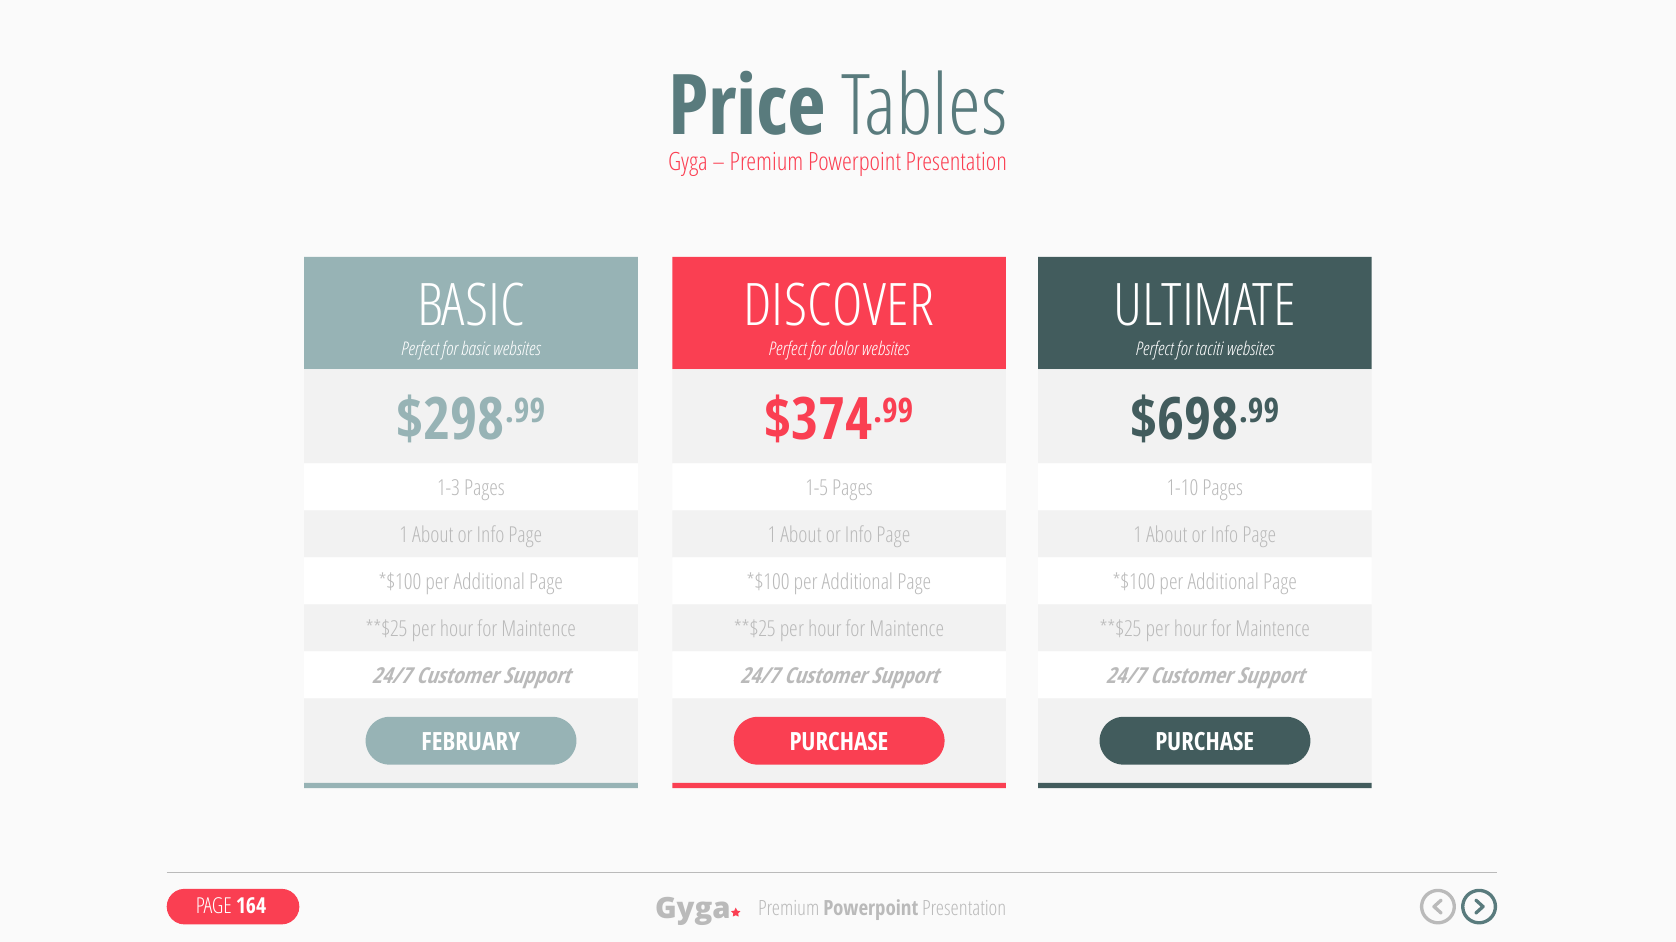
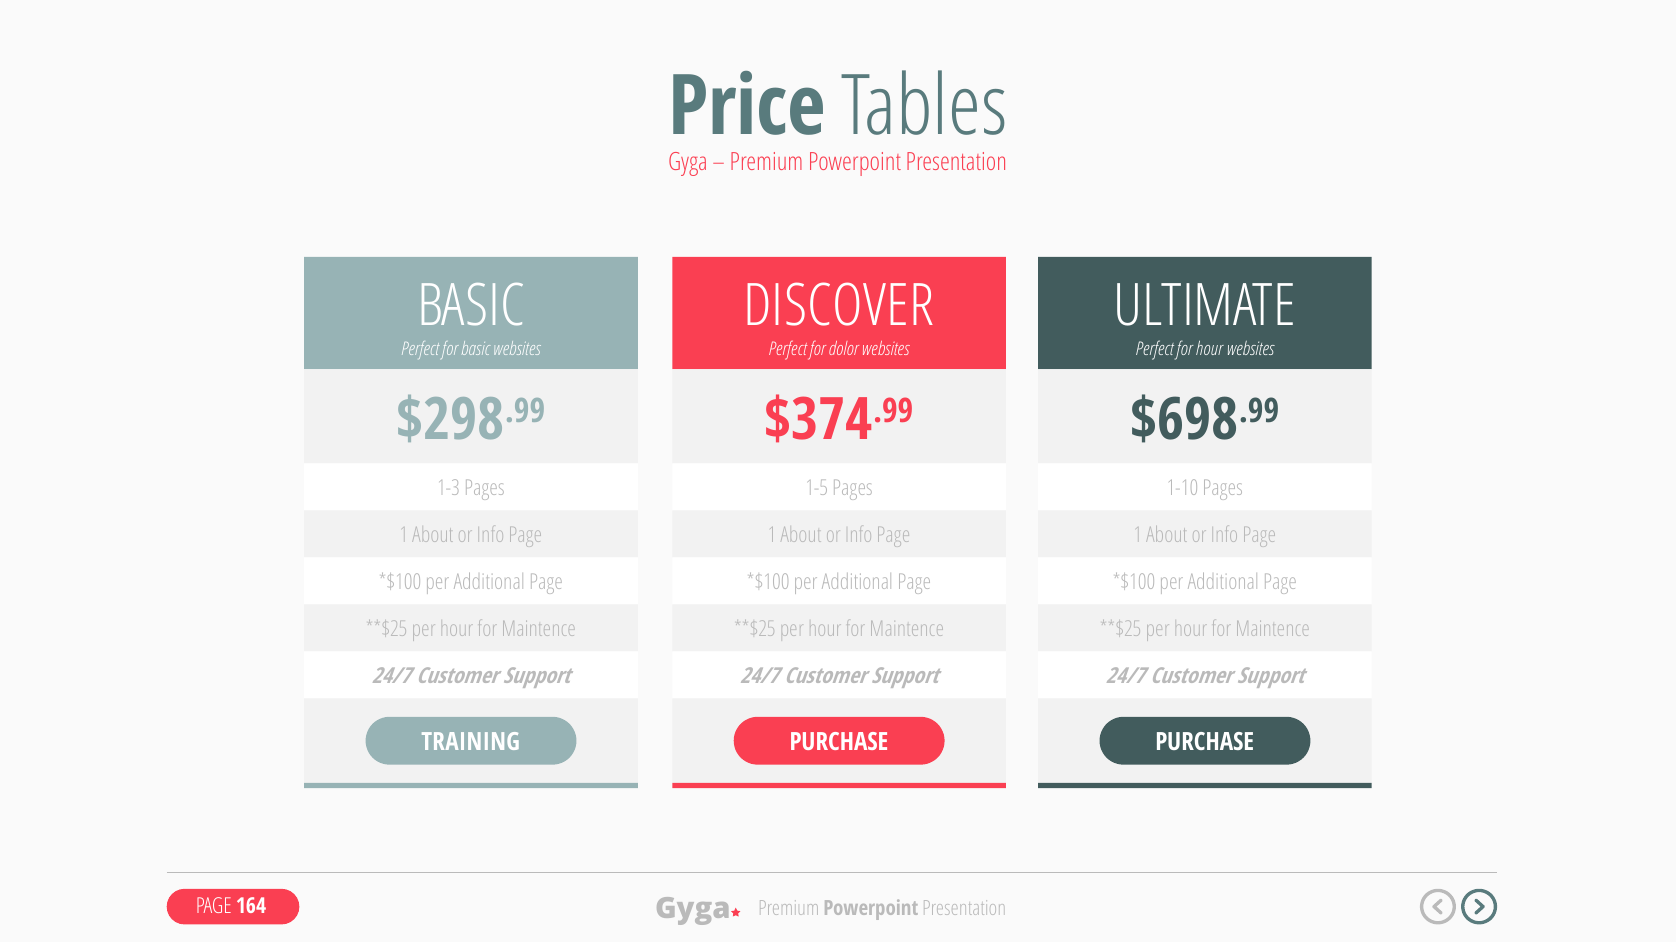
for taciti: taciti -> hour
FEBRUARY: FEBRUARY -> TRAINING
